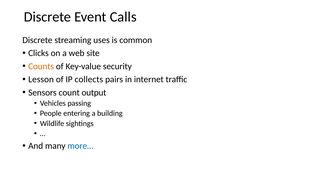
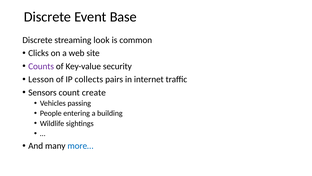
Calls: Calls -> Base
uses: uses -> look
Counts colour: orange -> purple
output: output -> create
